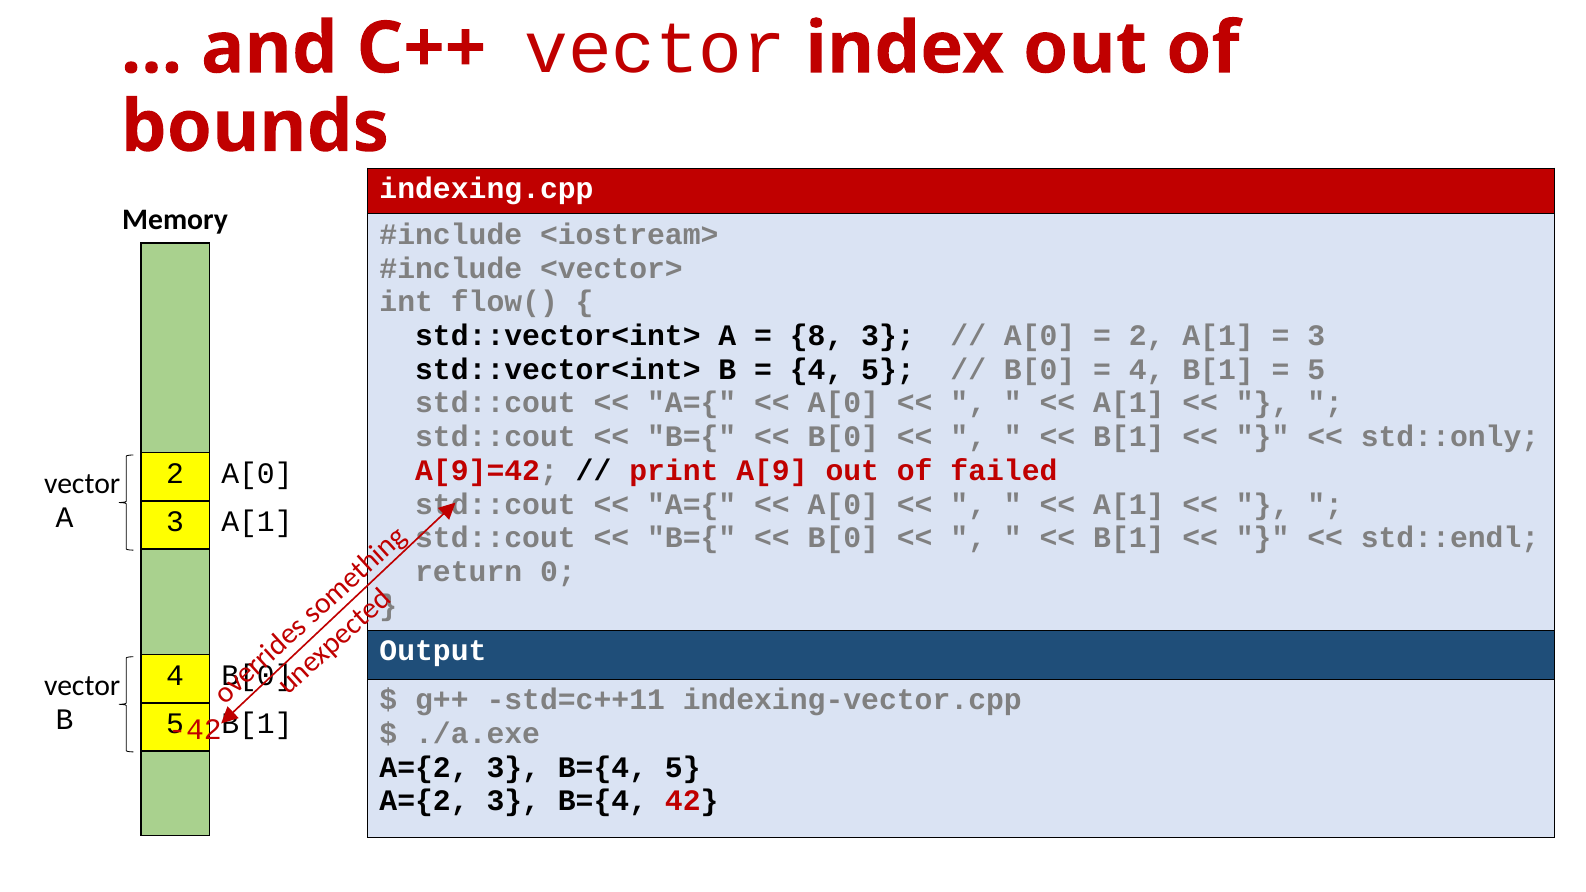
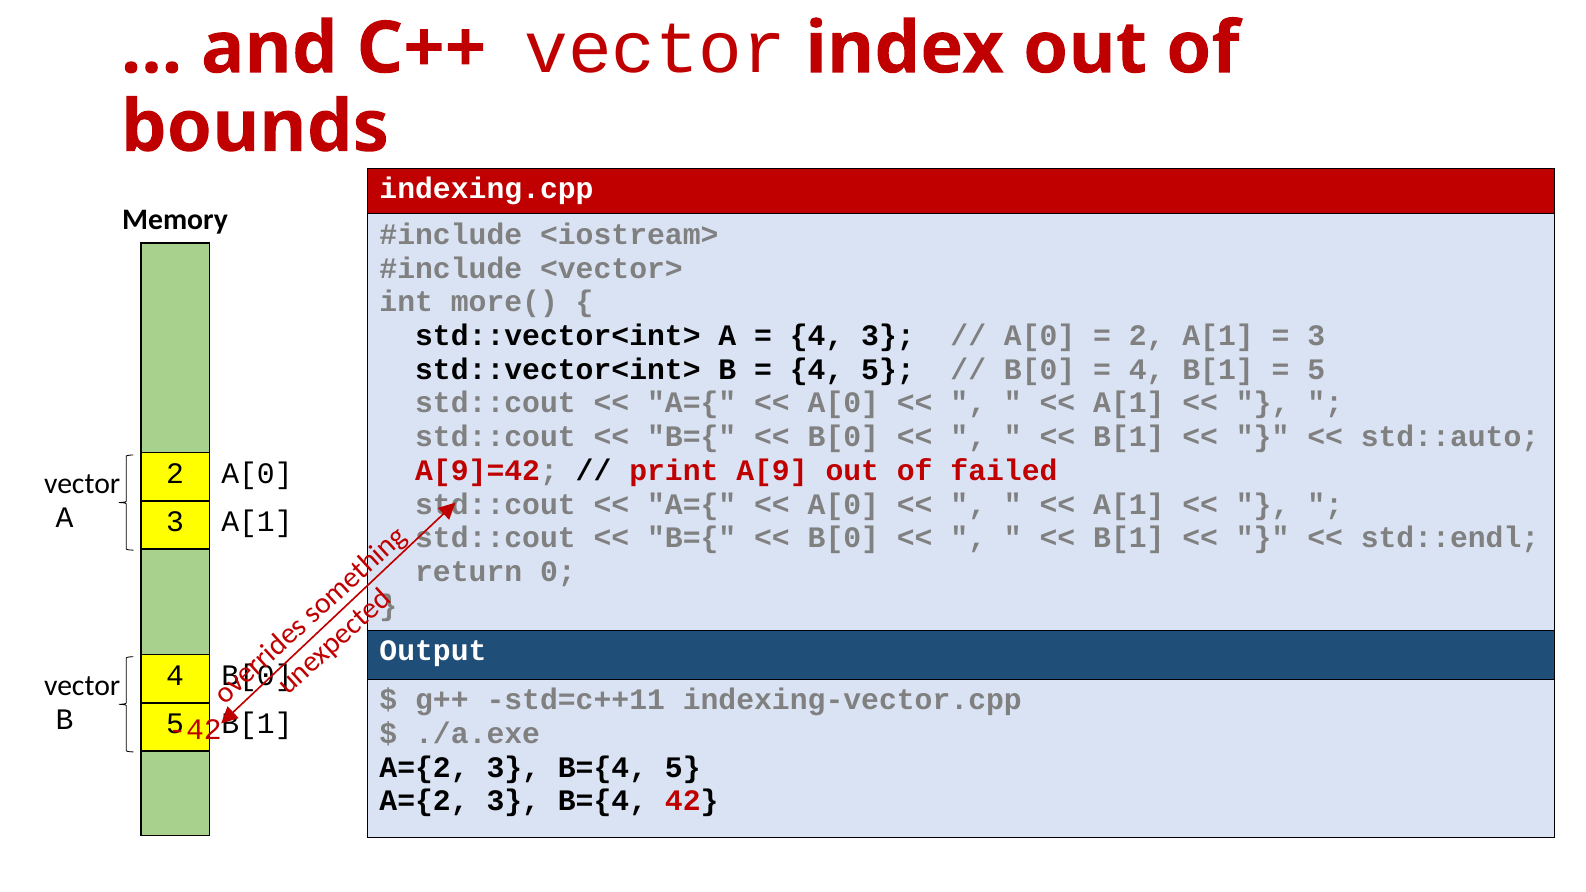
flow(: flow( -> more(
8 at (817, 336): 8 -> 4
std::only: std::only -> std::auto
